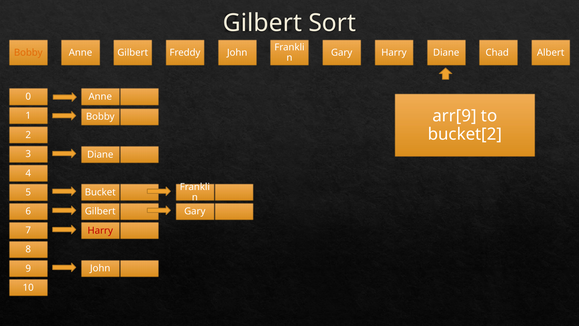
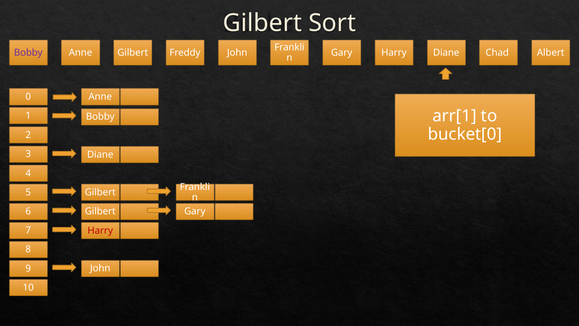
Bobby at (28, 52) colour: orange -> purple
arr[9: arr[9 -> arr[1
bucket[2: bucket[2 -> bucket[0
Bucket at (100, 192): Bucket -> Gilbert
